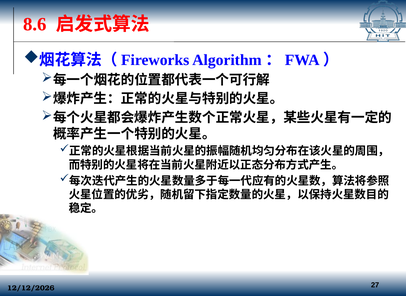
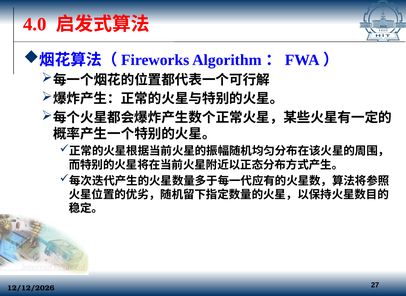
8.6: 8.6 -> 4.0
